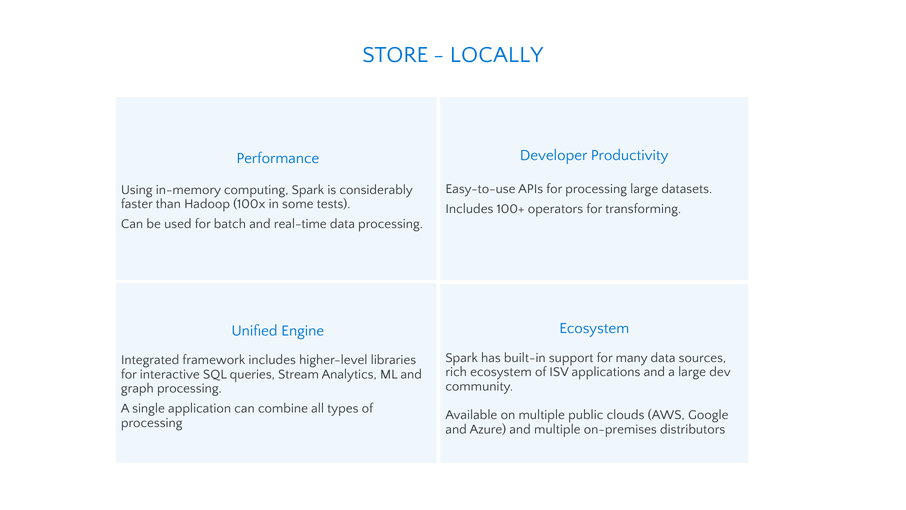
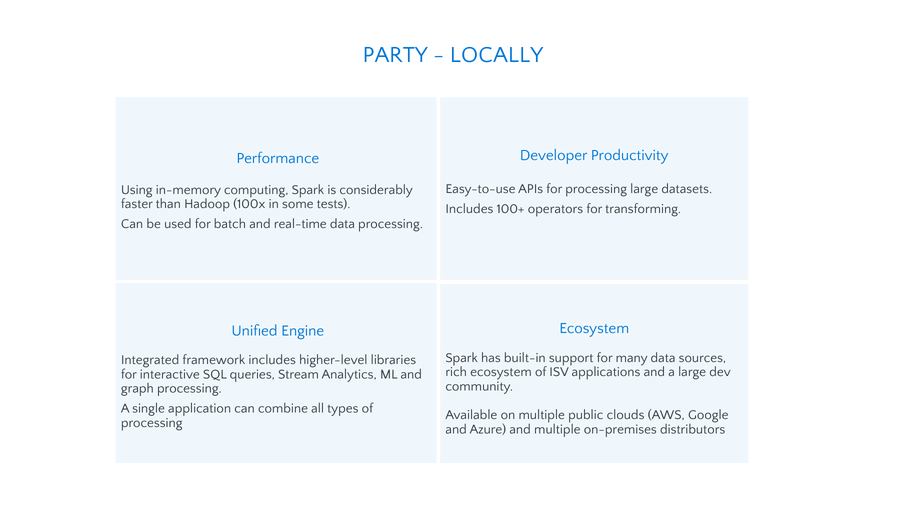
STORE: STORE -> PARTY
